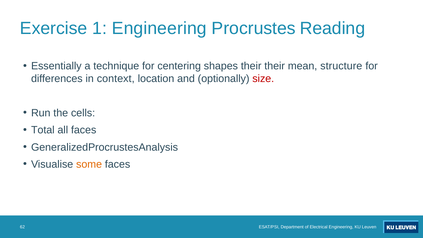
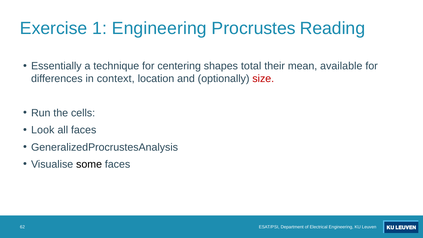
shapes their: their -> total
structure: structure -> available
Total: Total -> Look
some colour: orange -> black
